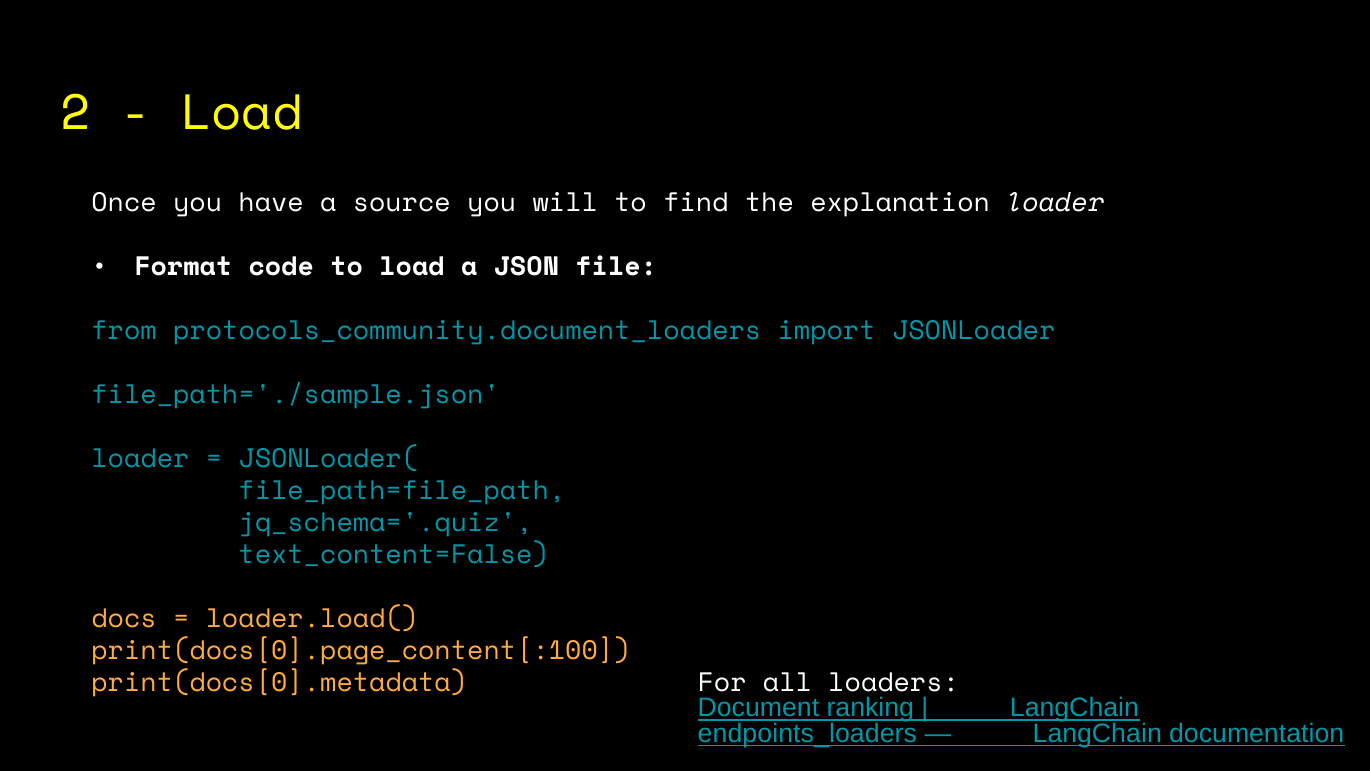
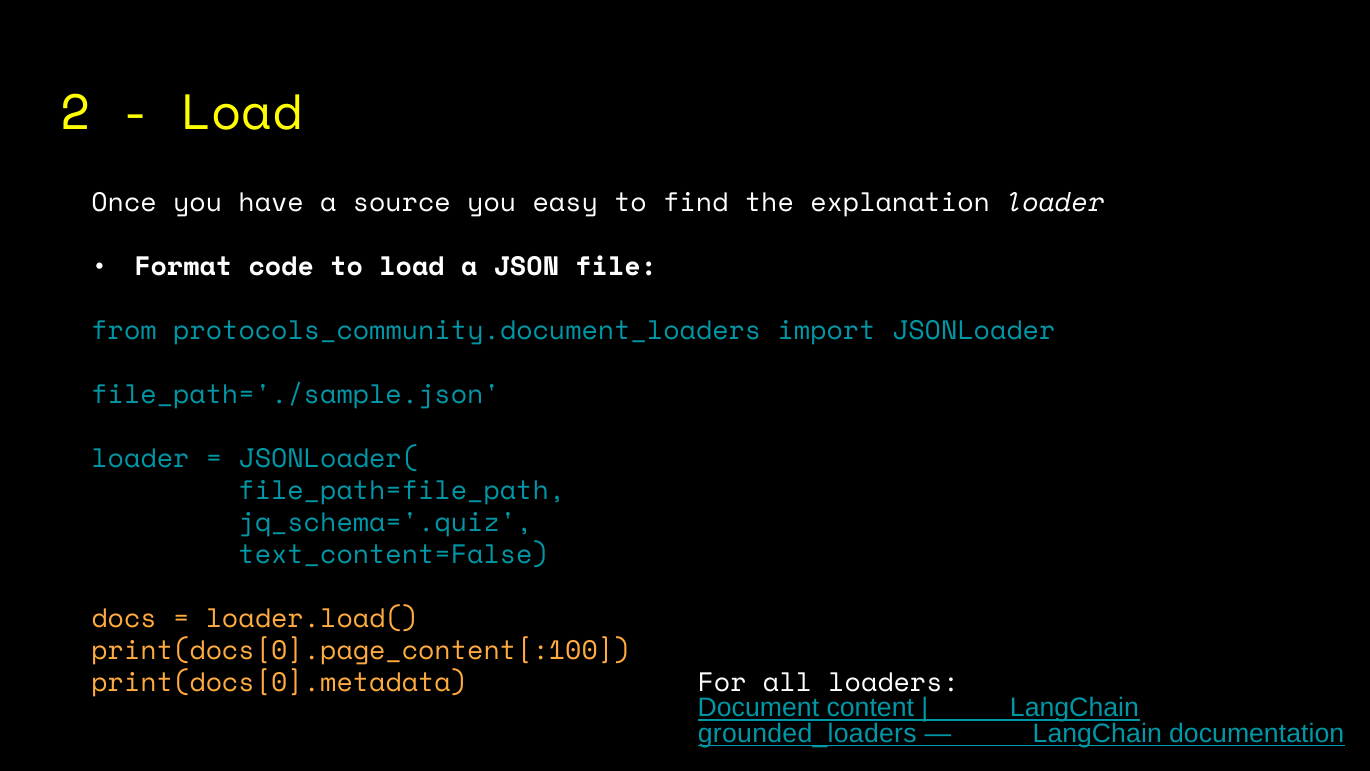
will: will -> easy
ranking: ranking -> content
endpoints_loaders: endpoints_loaders -> grounded_loaders
